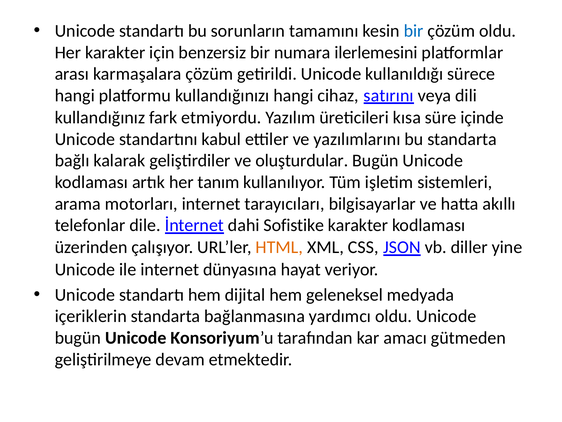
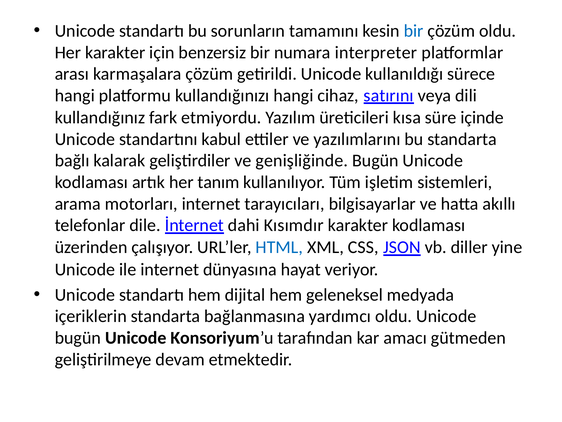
ilerlemesini: ilerlemesini -> interpreter
oluşturdular: oluşturdular -> genişliğinde
Sofistike: Sofistike -> Kısımdır
HTML colour: orange -> blue
